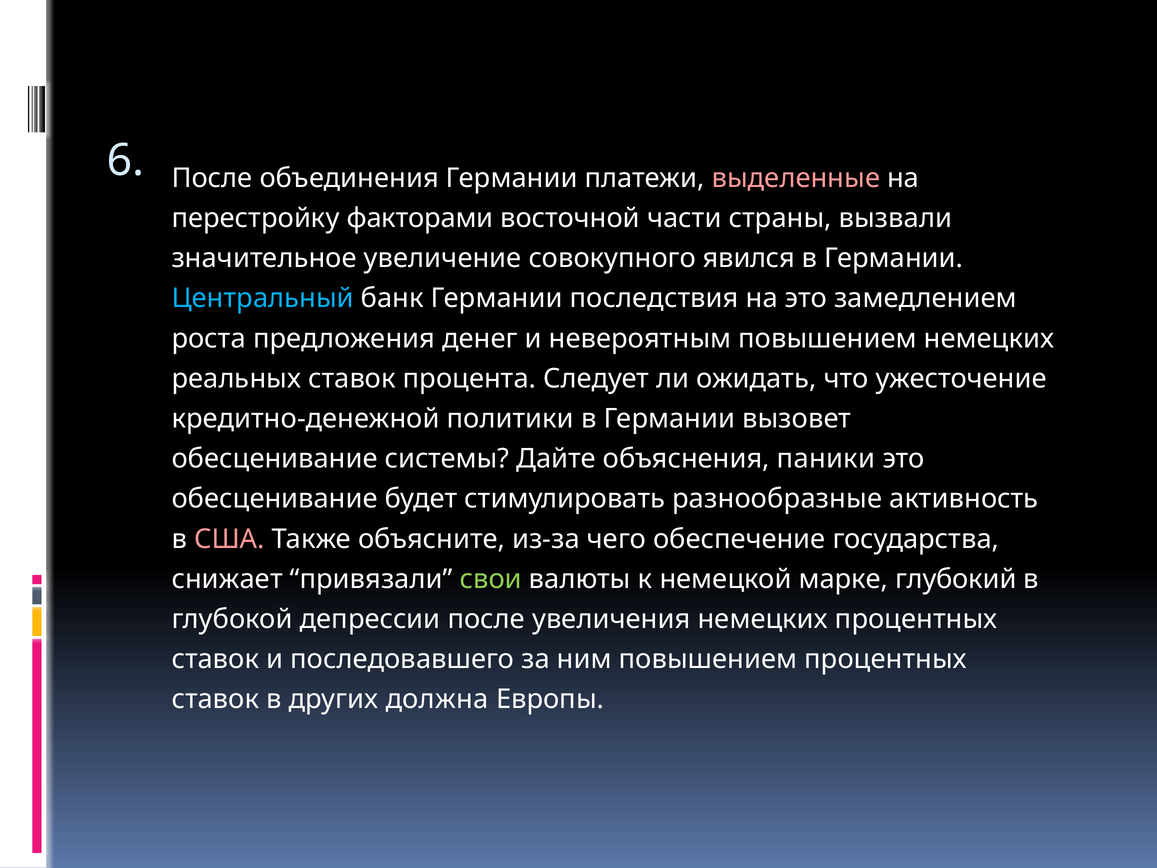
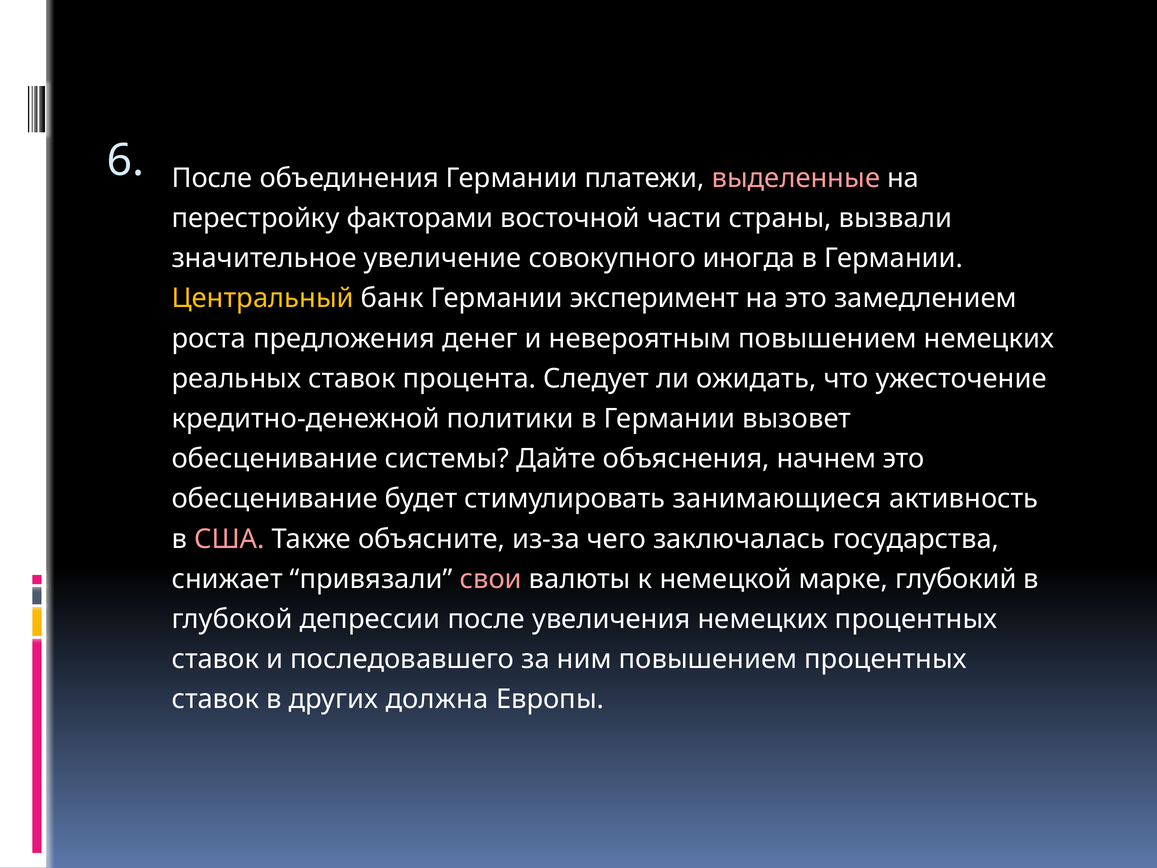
явился: явился -> иногда
Центральный colour: light blue -> yellow
последствия: последствия -> эксперимент
паники: паники -> начнем
разнообразные: разнообразные -> занимающиеся
обеспечение: обеспечение -> заключалась
свои colour: light green -> pink
